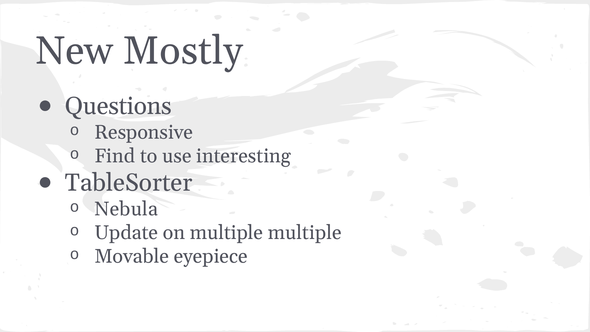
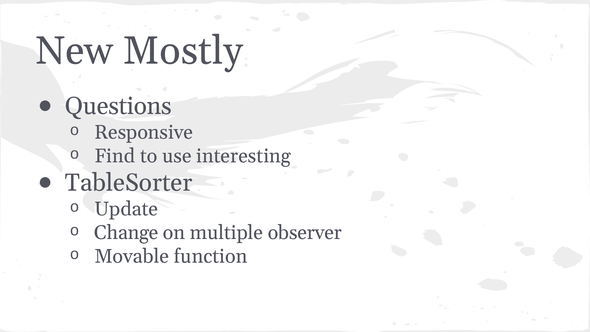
Nebula: Nebula -> Update
Update: Update -> Change
multiple multiple: multiple -> observer
eyepiece: eyepiece -> function
